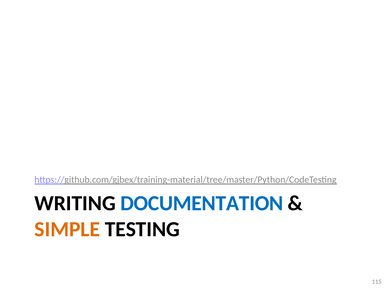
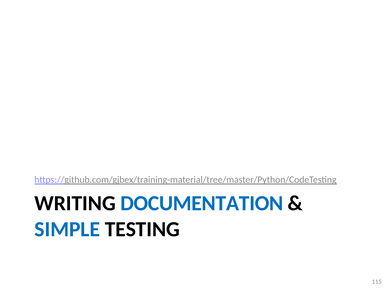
SIMPLE colour: orange -> blue
